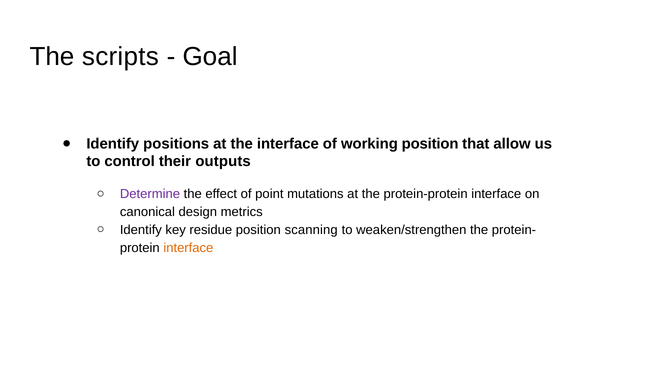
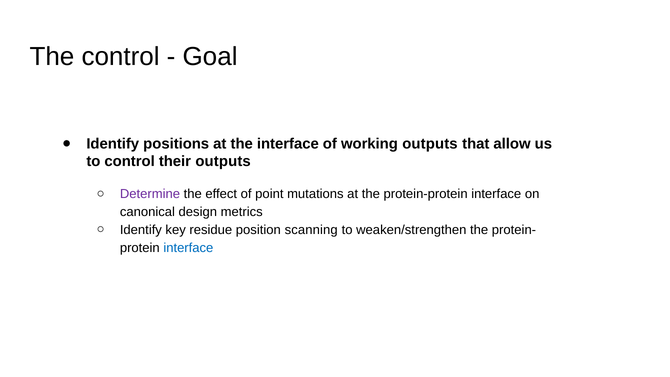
The scripts: scripts -> control
working position: position -> outputs
interface at (188, 248) colour: orange -> blue
